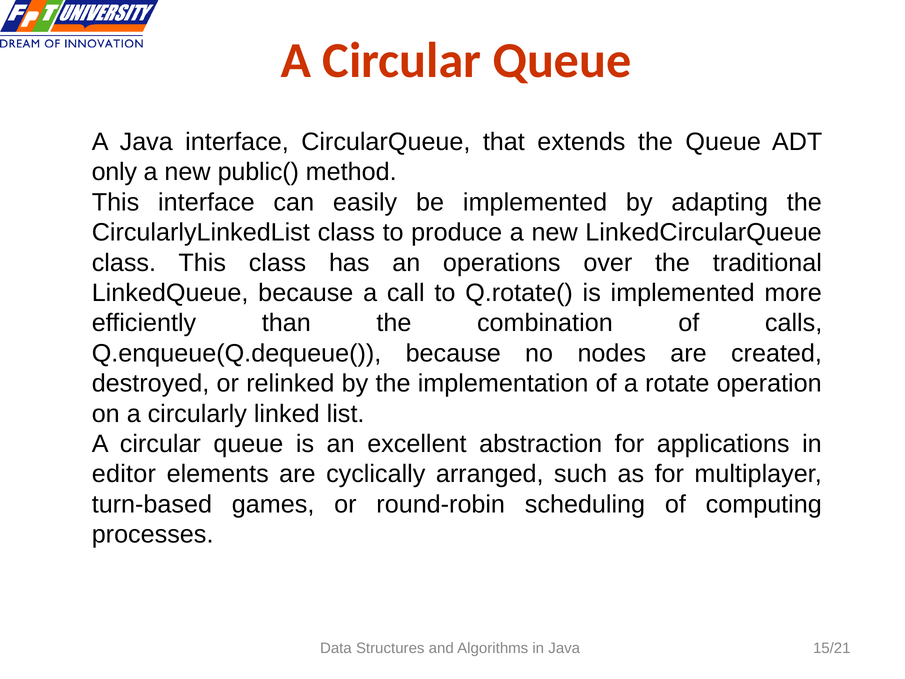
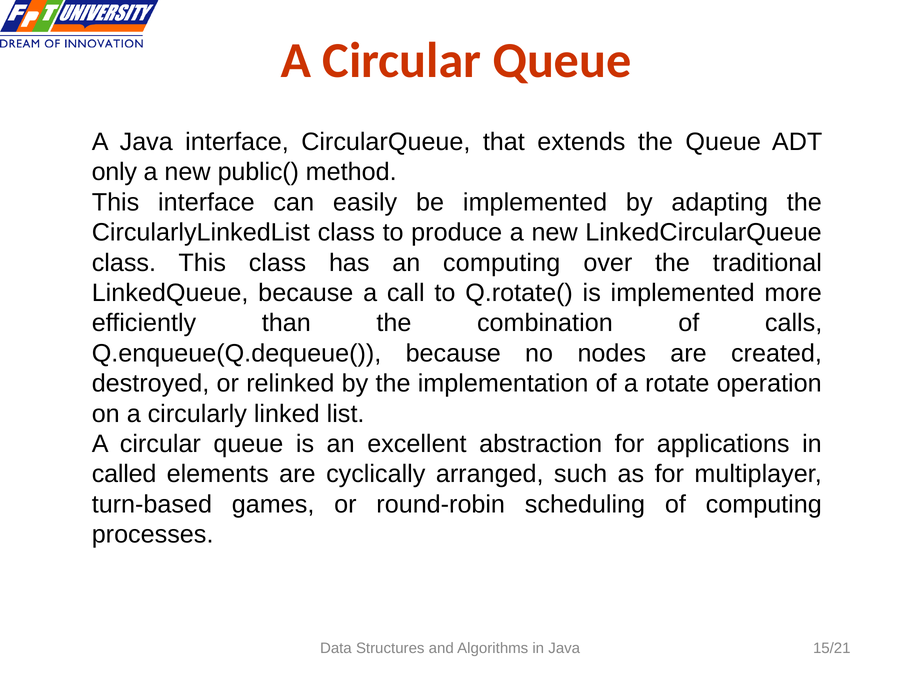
an operations: operations -> computing
editor: editor -> called
